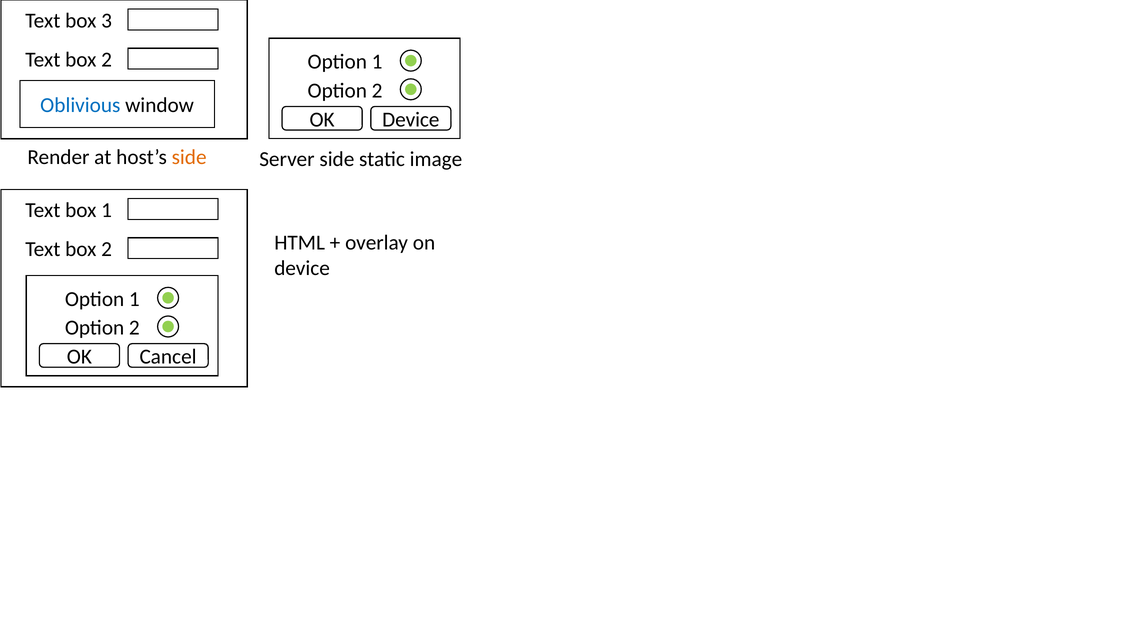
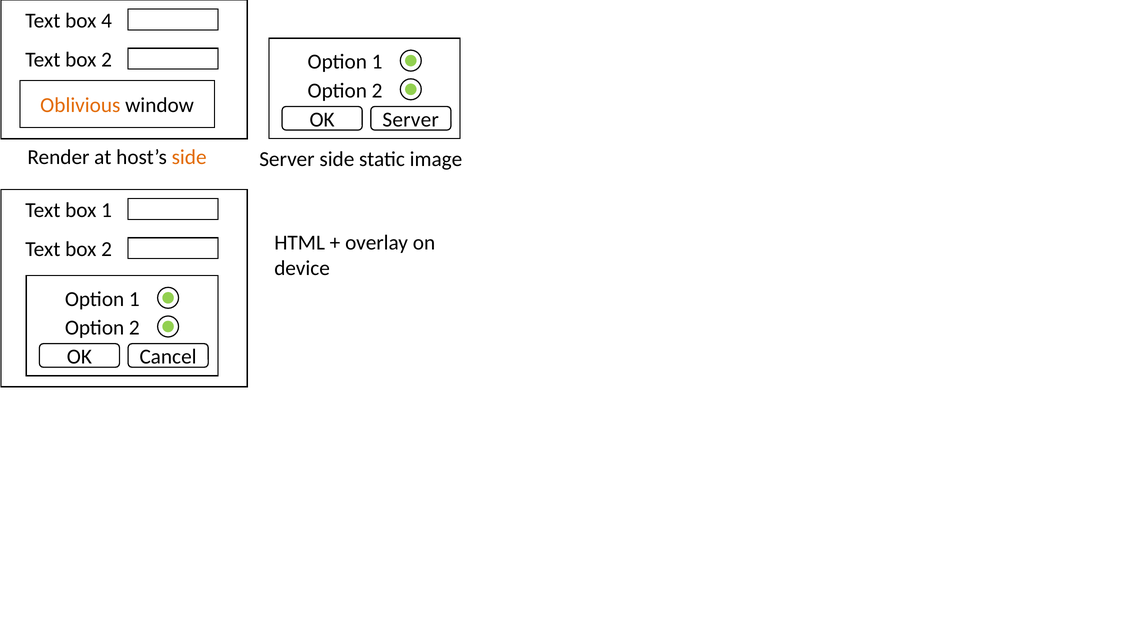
3: 3 -> 4
Oblivious colour: blue -> orange
OK Device: Device -> Server
